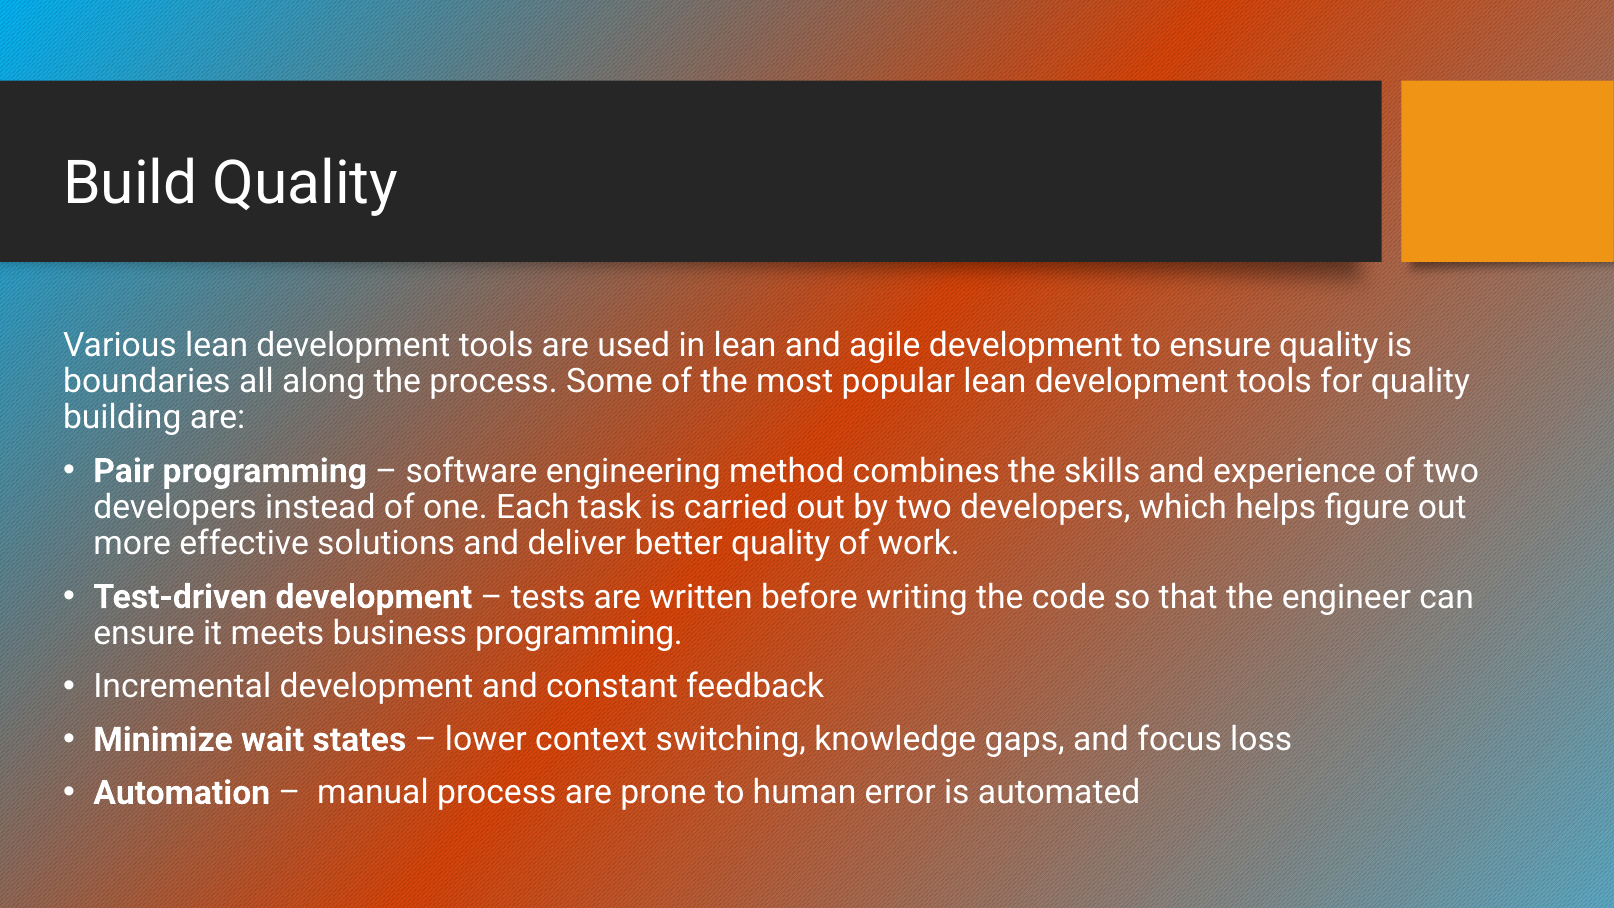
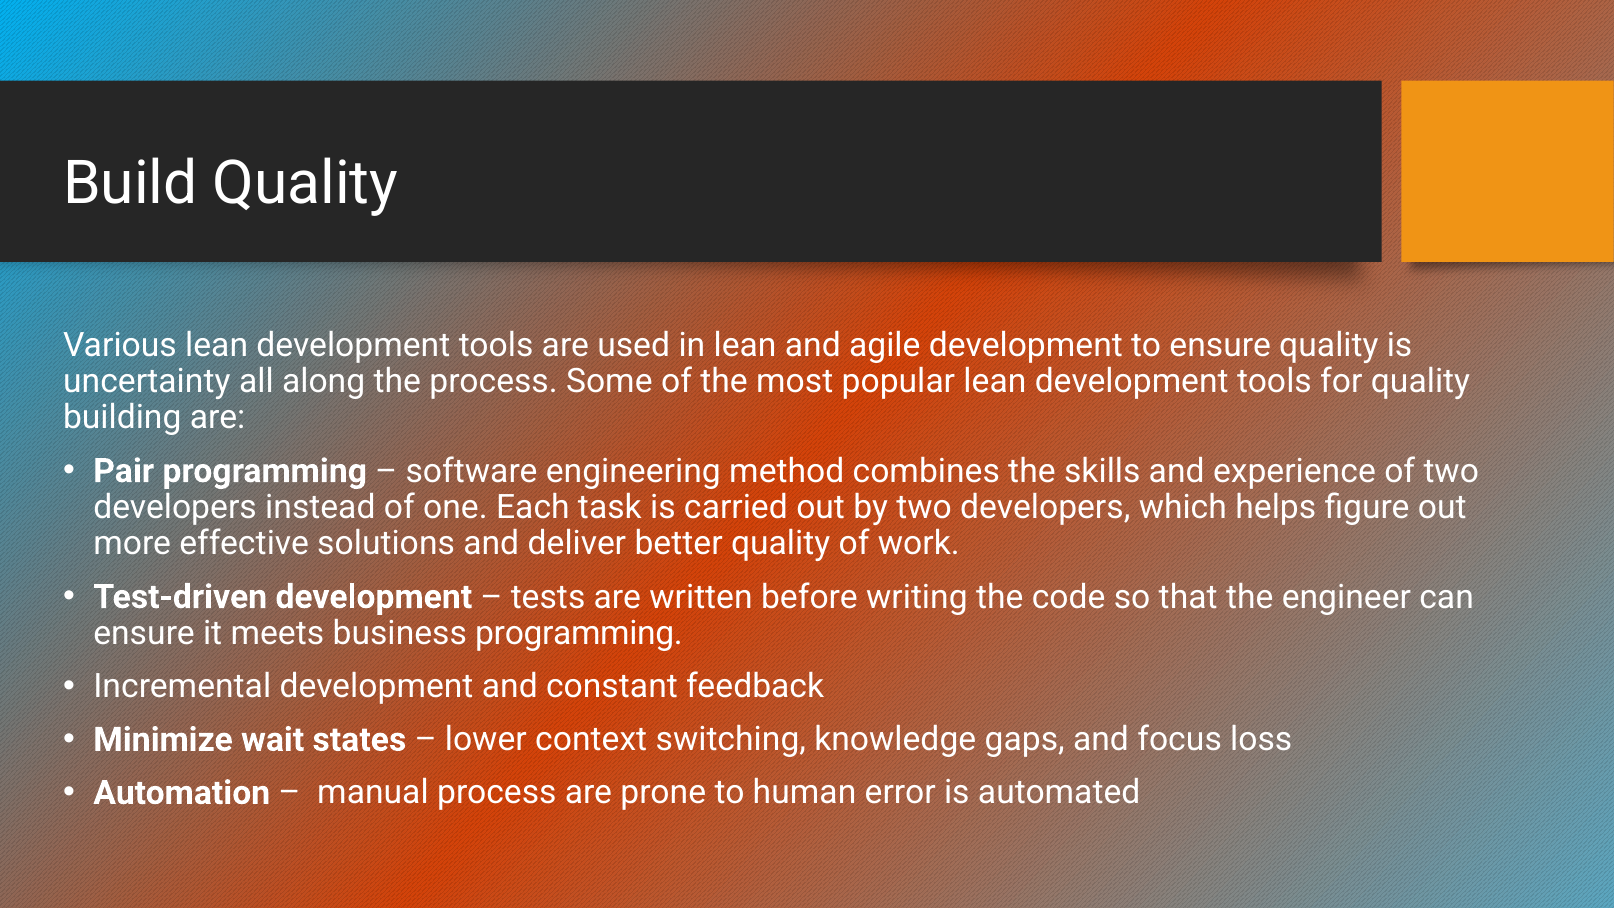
boundaries: boundaries -> uncertainty
